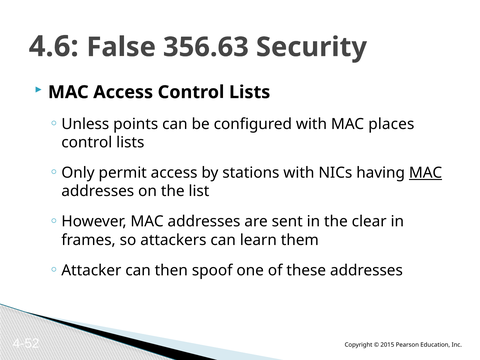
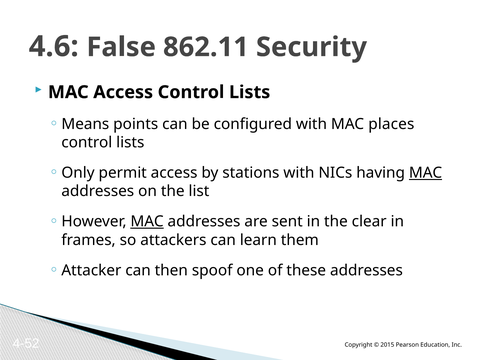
356.63: 356.63 -> 862.11
Unless: Unless -> Means
MAC at (147, 222) underline: none -> present
